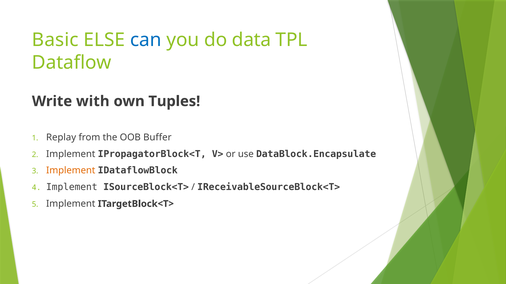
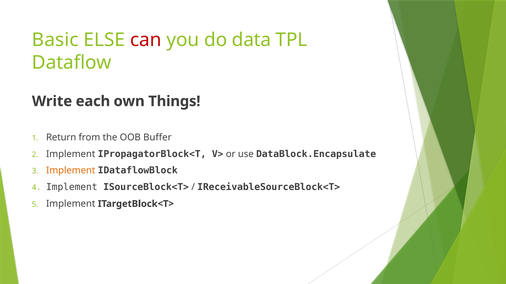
can colour: blue -> red
with: with -> each
Tuples: Tuples -> Things
Replay: Replay -> Return
